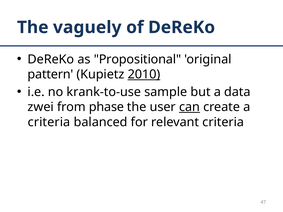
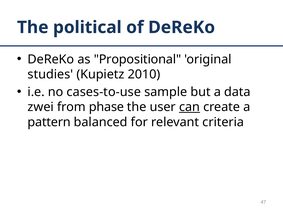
vaguely: vaguely -> political
pattern: pattern -> studies
2010 underline: present -> none
krank-to-use: krank-to-use -> cases-to-use
criteria at (49, 122): criteria -> pattern
